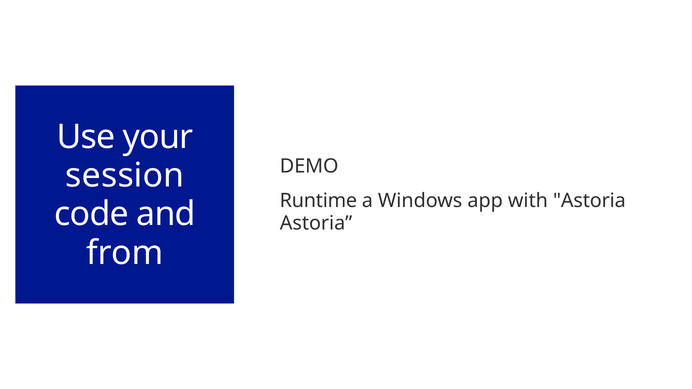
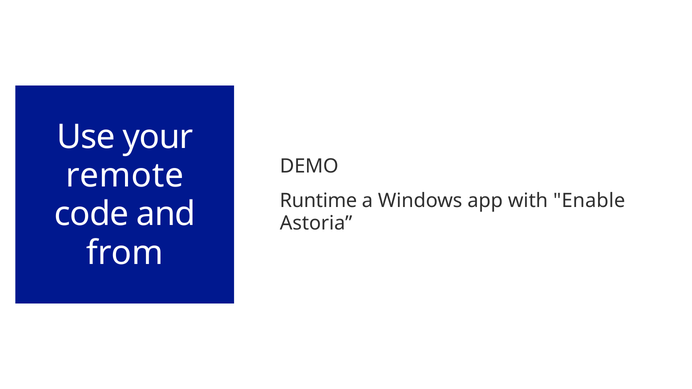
session: session -> remote
with Astoria: Astoria -> Enable
